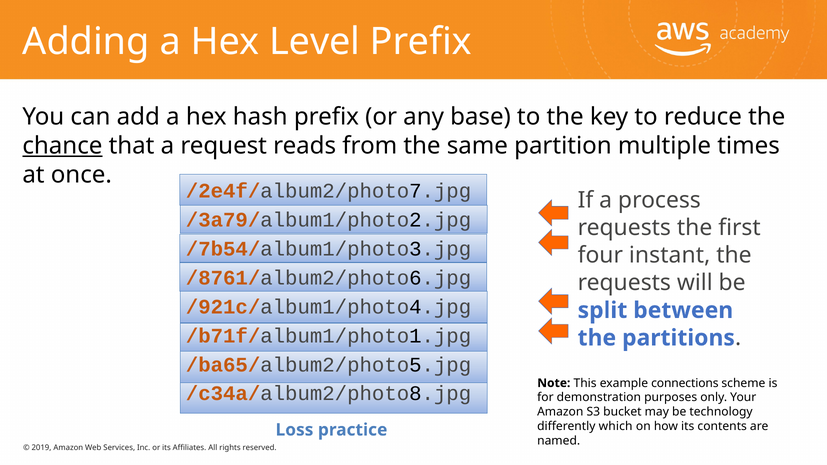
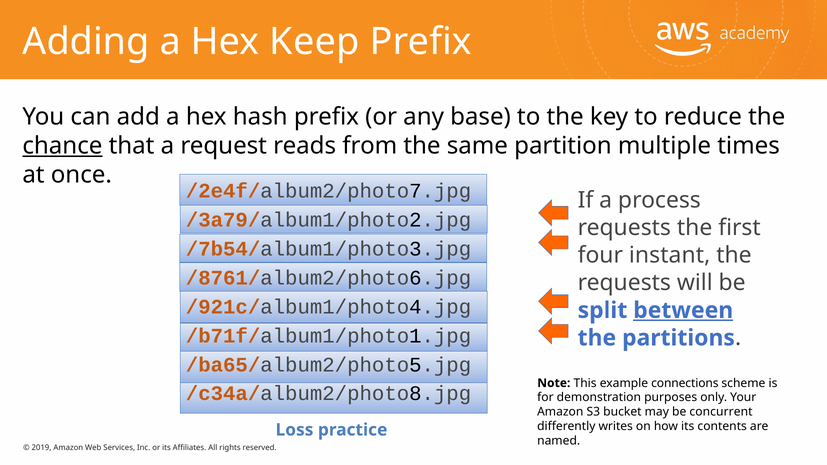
Level: Level -> Keep
between underline: none -> present
technology: technology -> concurrent
which: which -> writes
